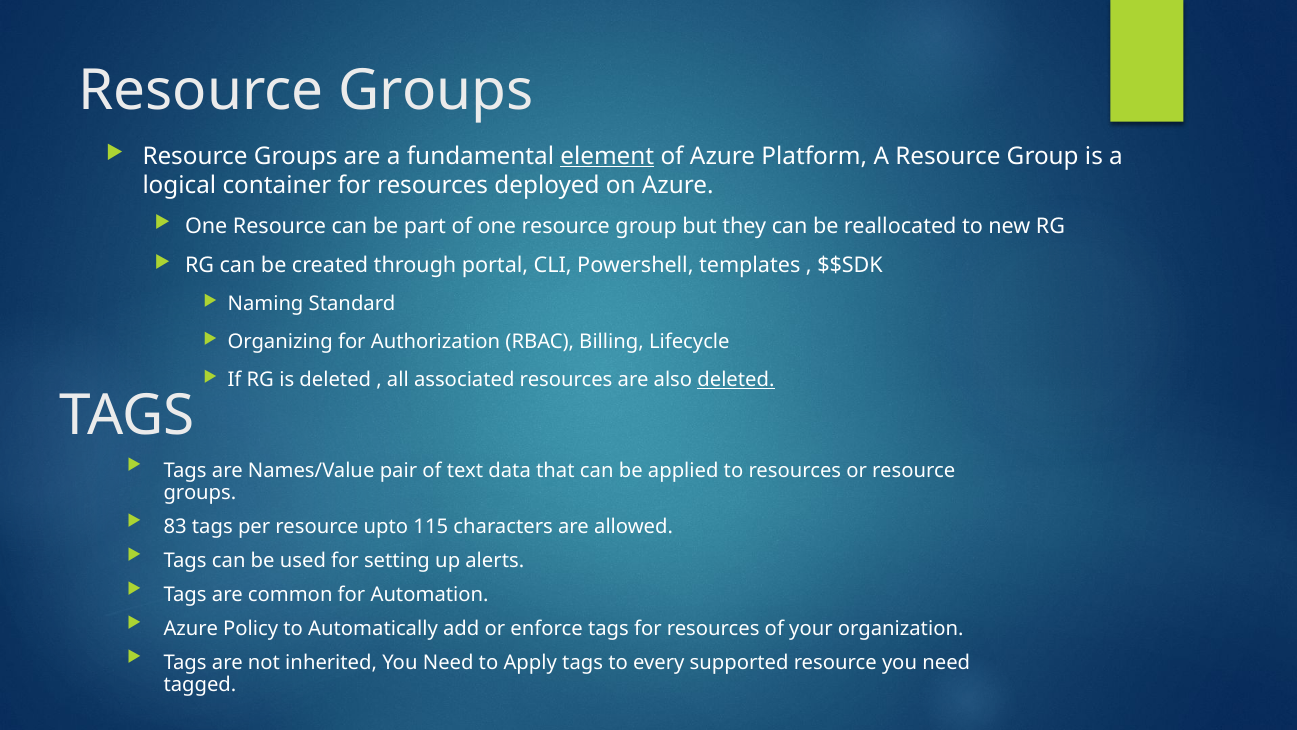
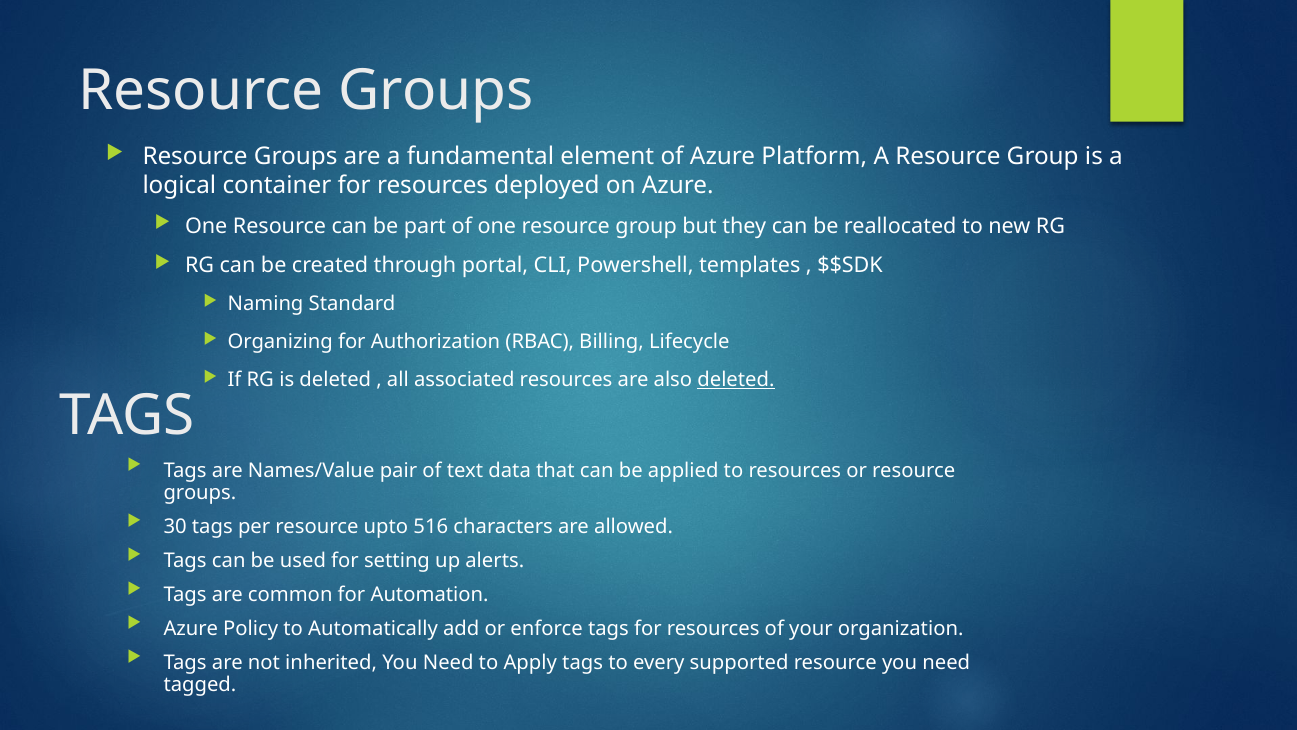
element underline: present -> none
83: 83 -> 30
115: 115 -> 516
